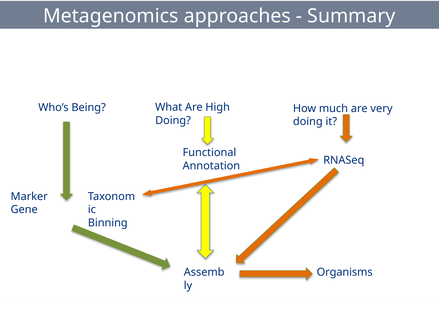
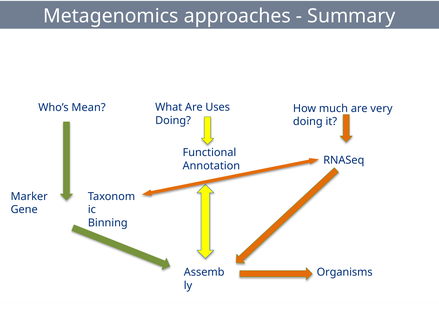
High: High -> Uses
Being: Being -> Mean
